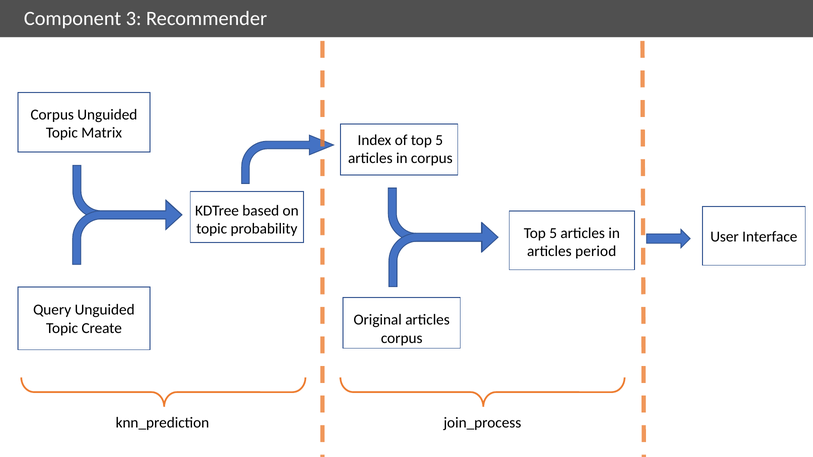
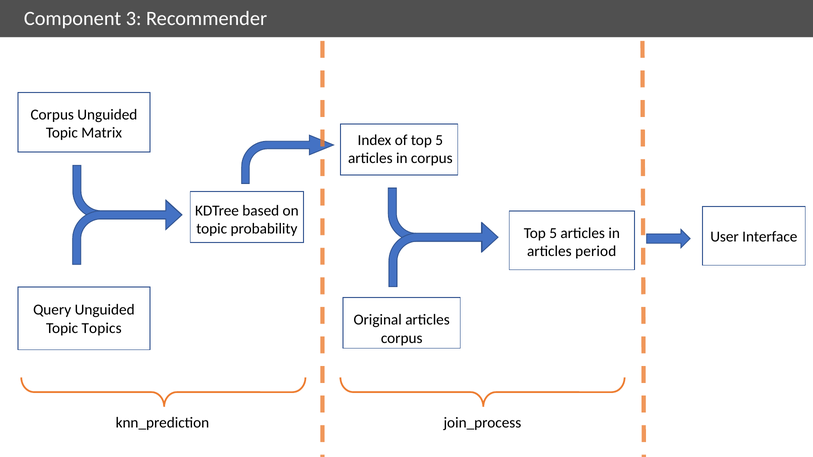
Create: Create -> Topics
